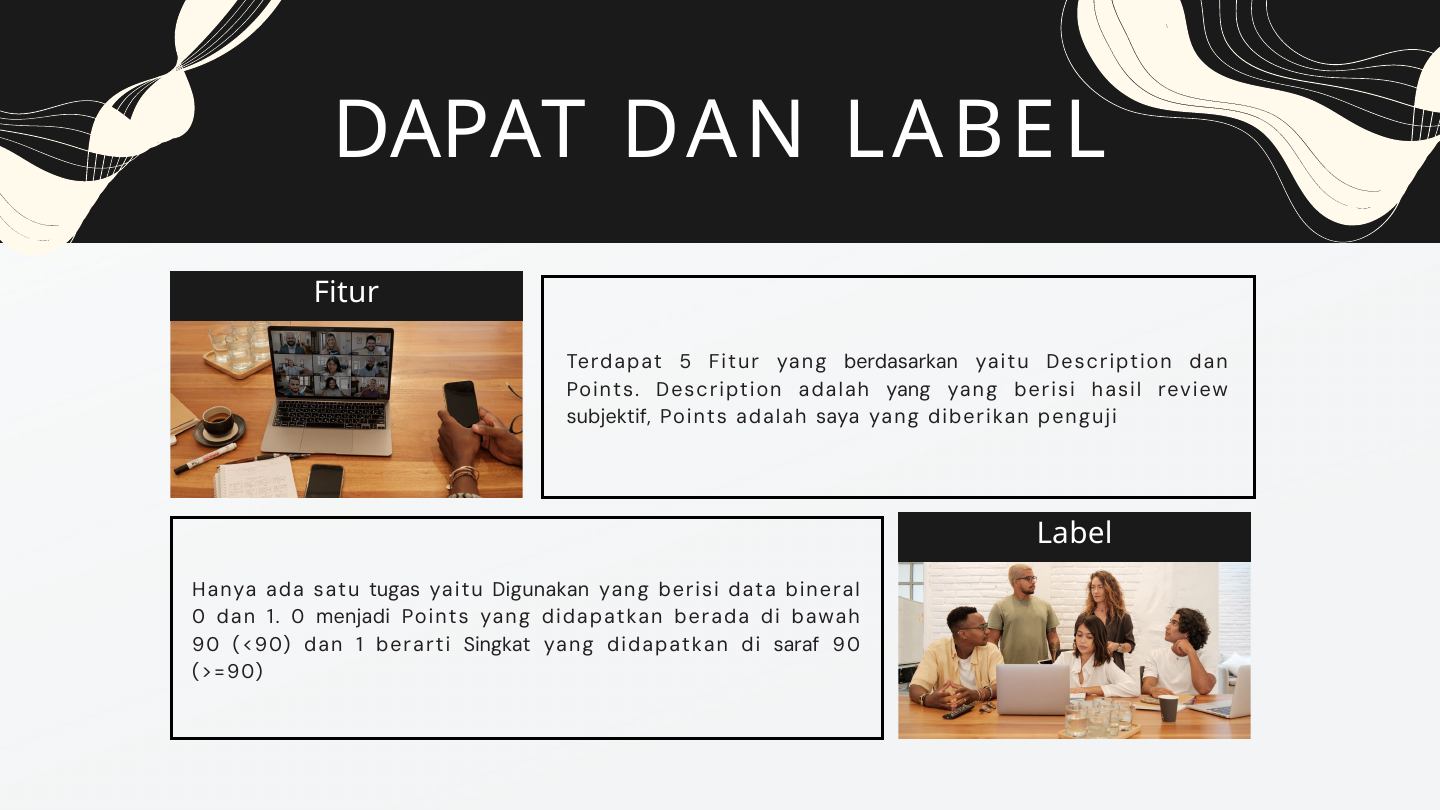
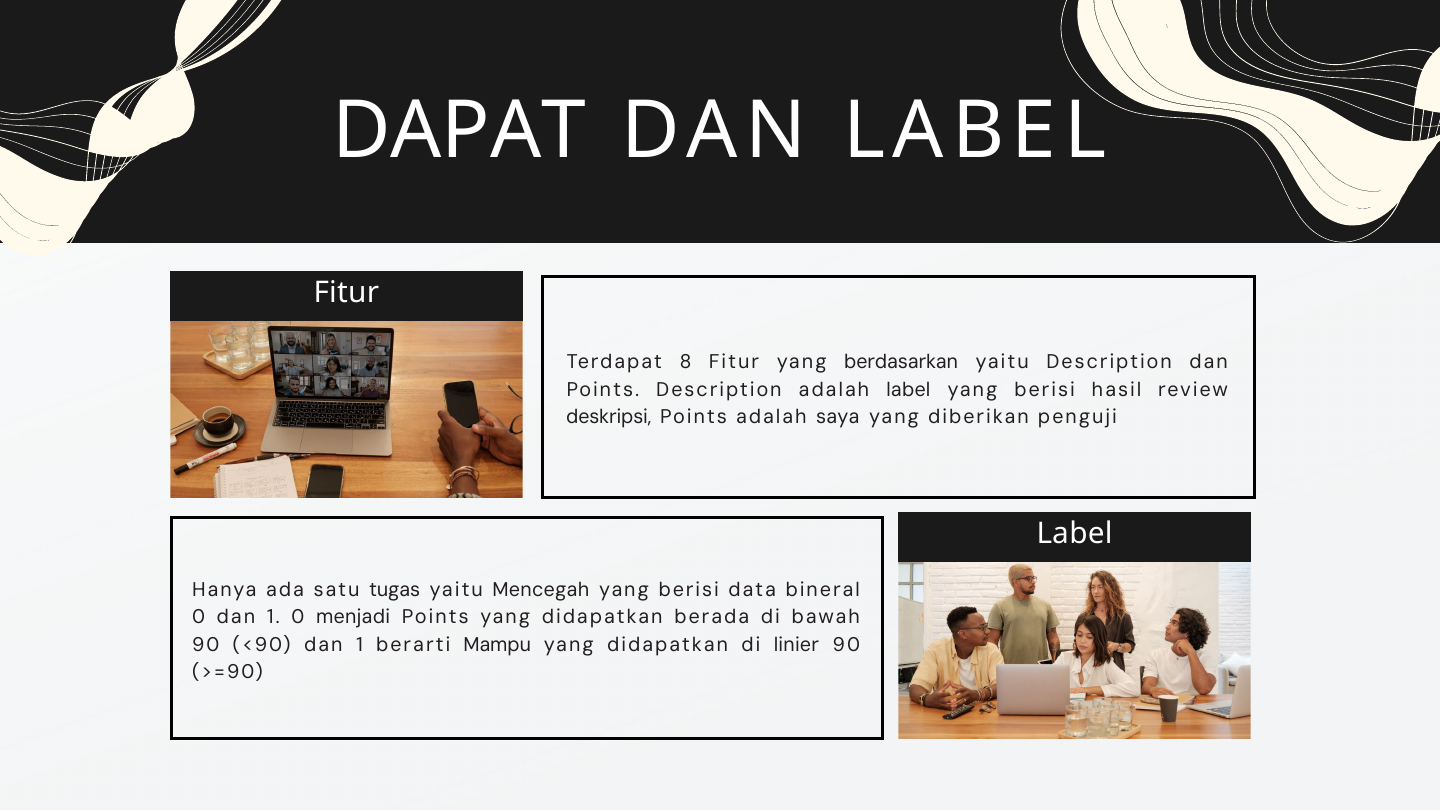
5: 5 -> 8
adalah yang: yang -> label
subjektif: subjektif -> deskripsi
Digunakan: Digunakan -> Mencegah
Singkat: Singkat -> Mampu
saraf: saraf -> linier
